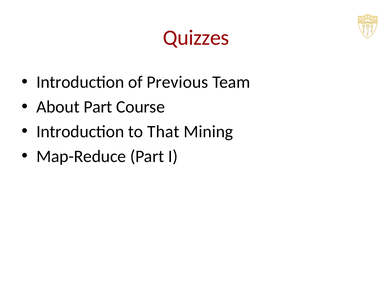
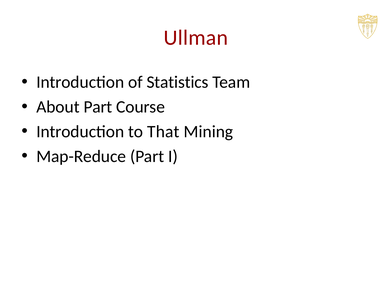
Quizzes: Quizzes -> Ullman
Previous: Previous -> Statistics
